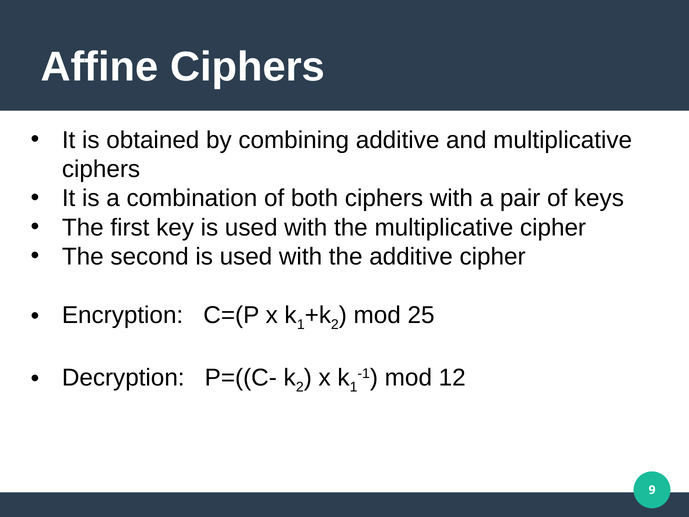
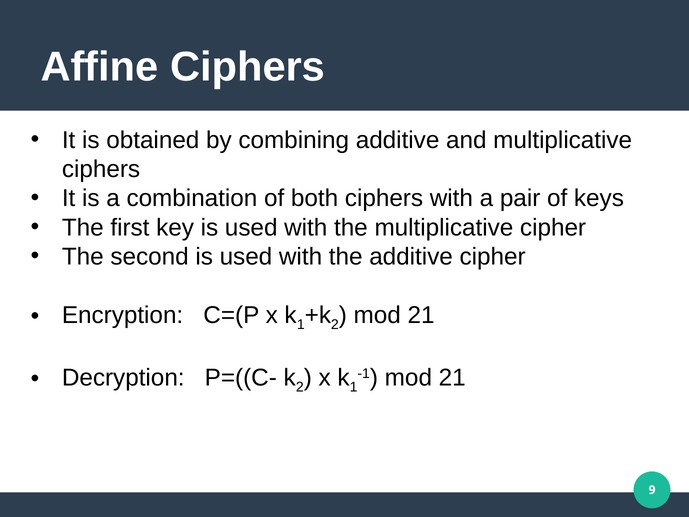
25 at (421, 315): 25 -> 21
12 at (452, 378): 12 -> 21
